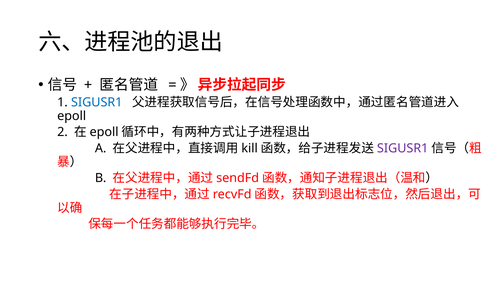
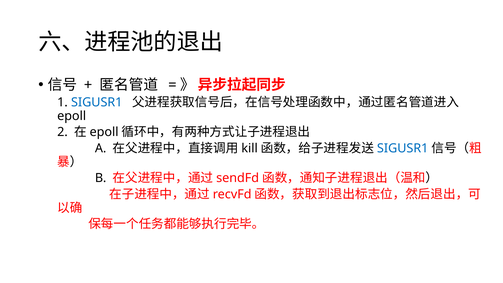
SIGUSR1 at (403, 148) colour: purple -> blue
